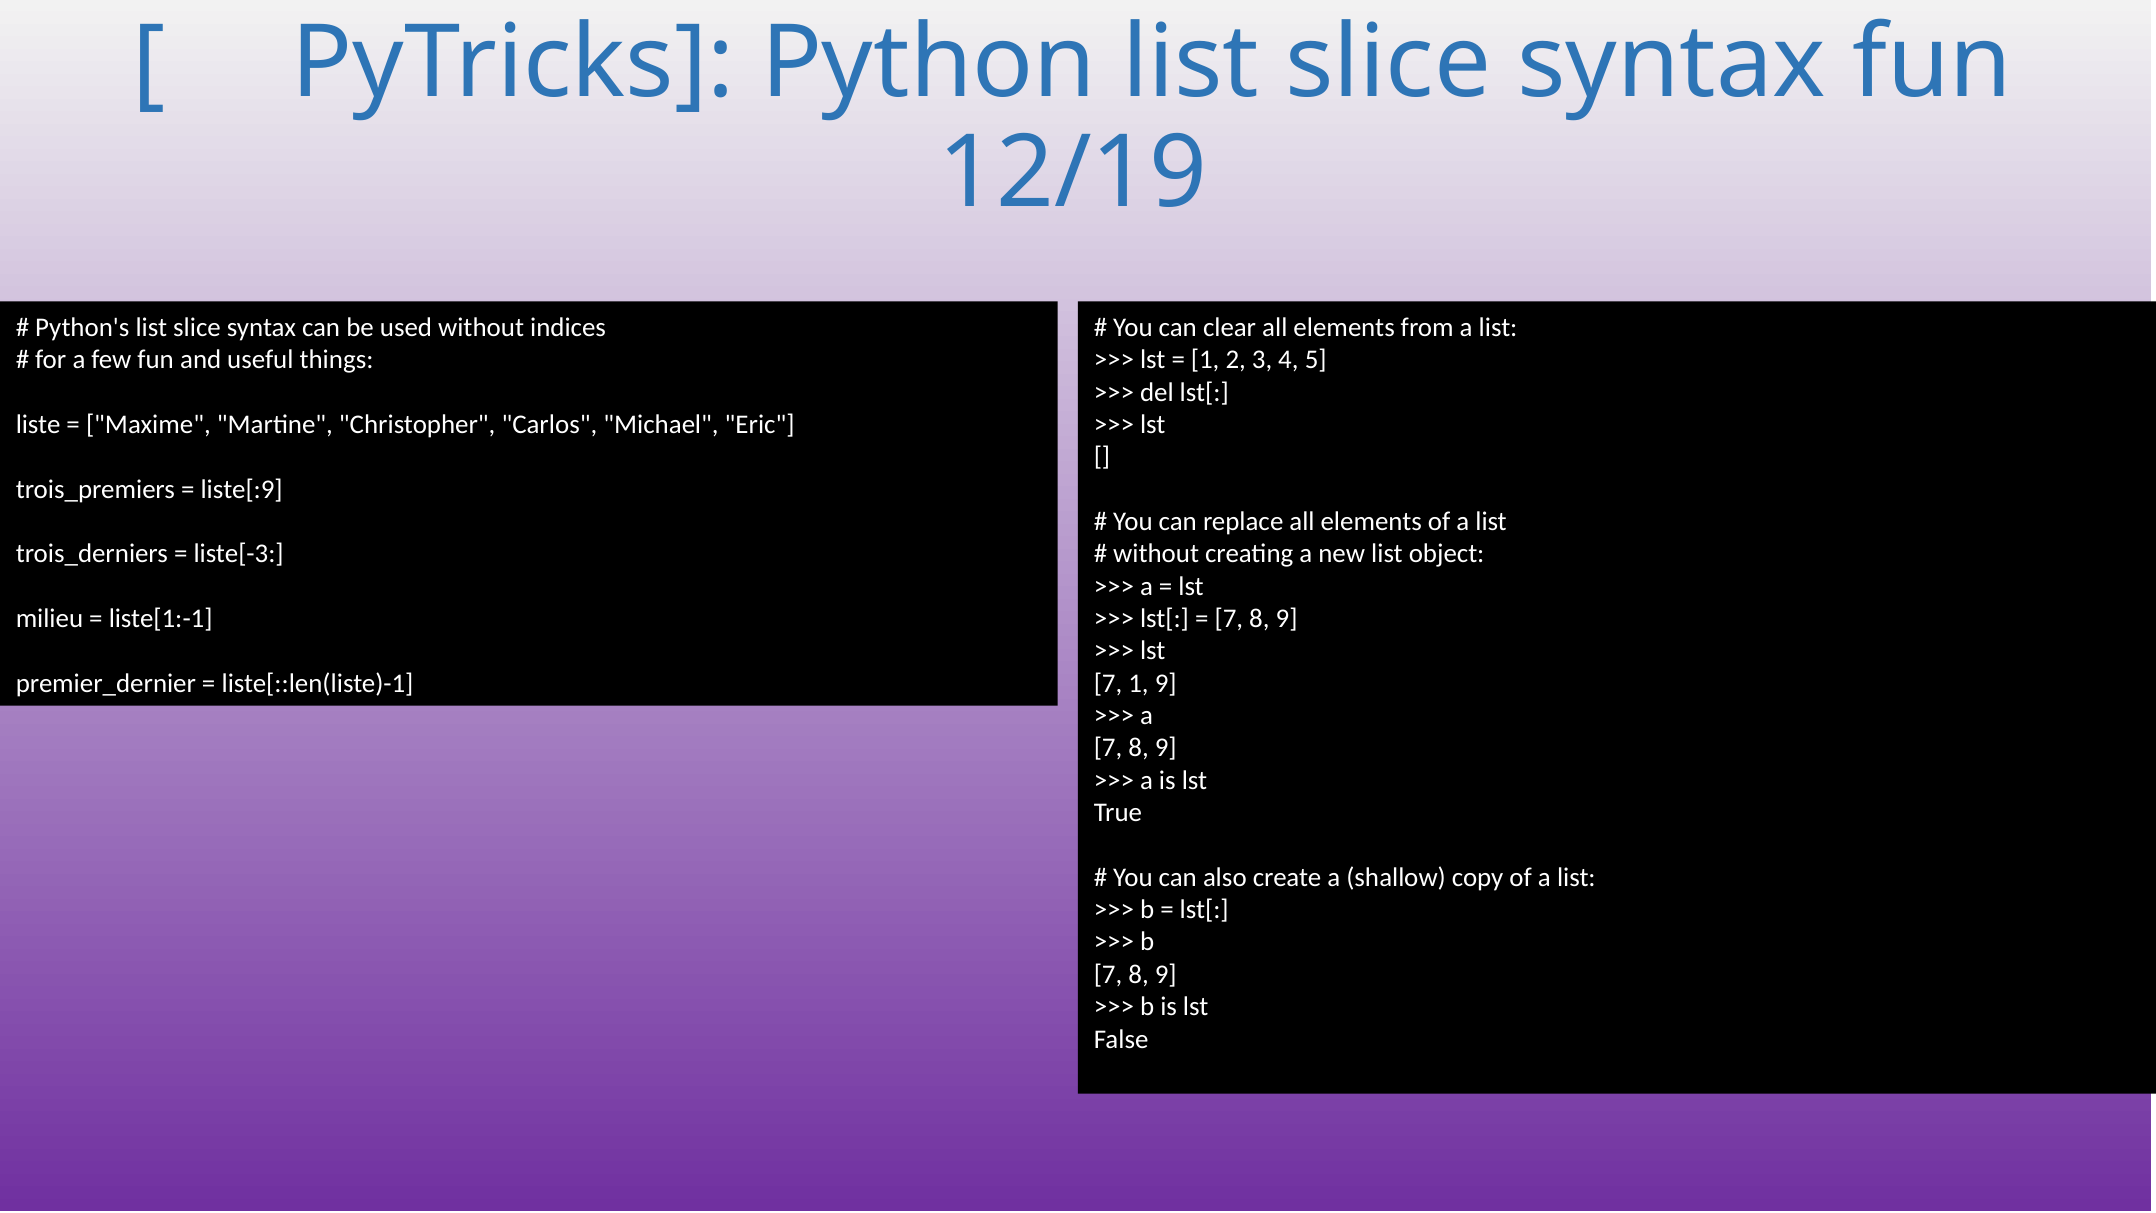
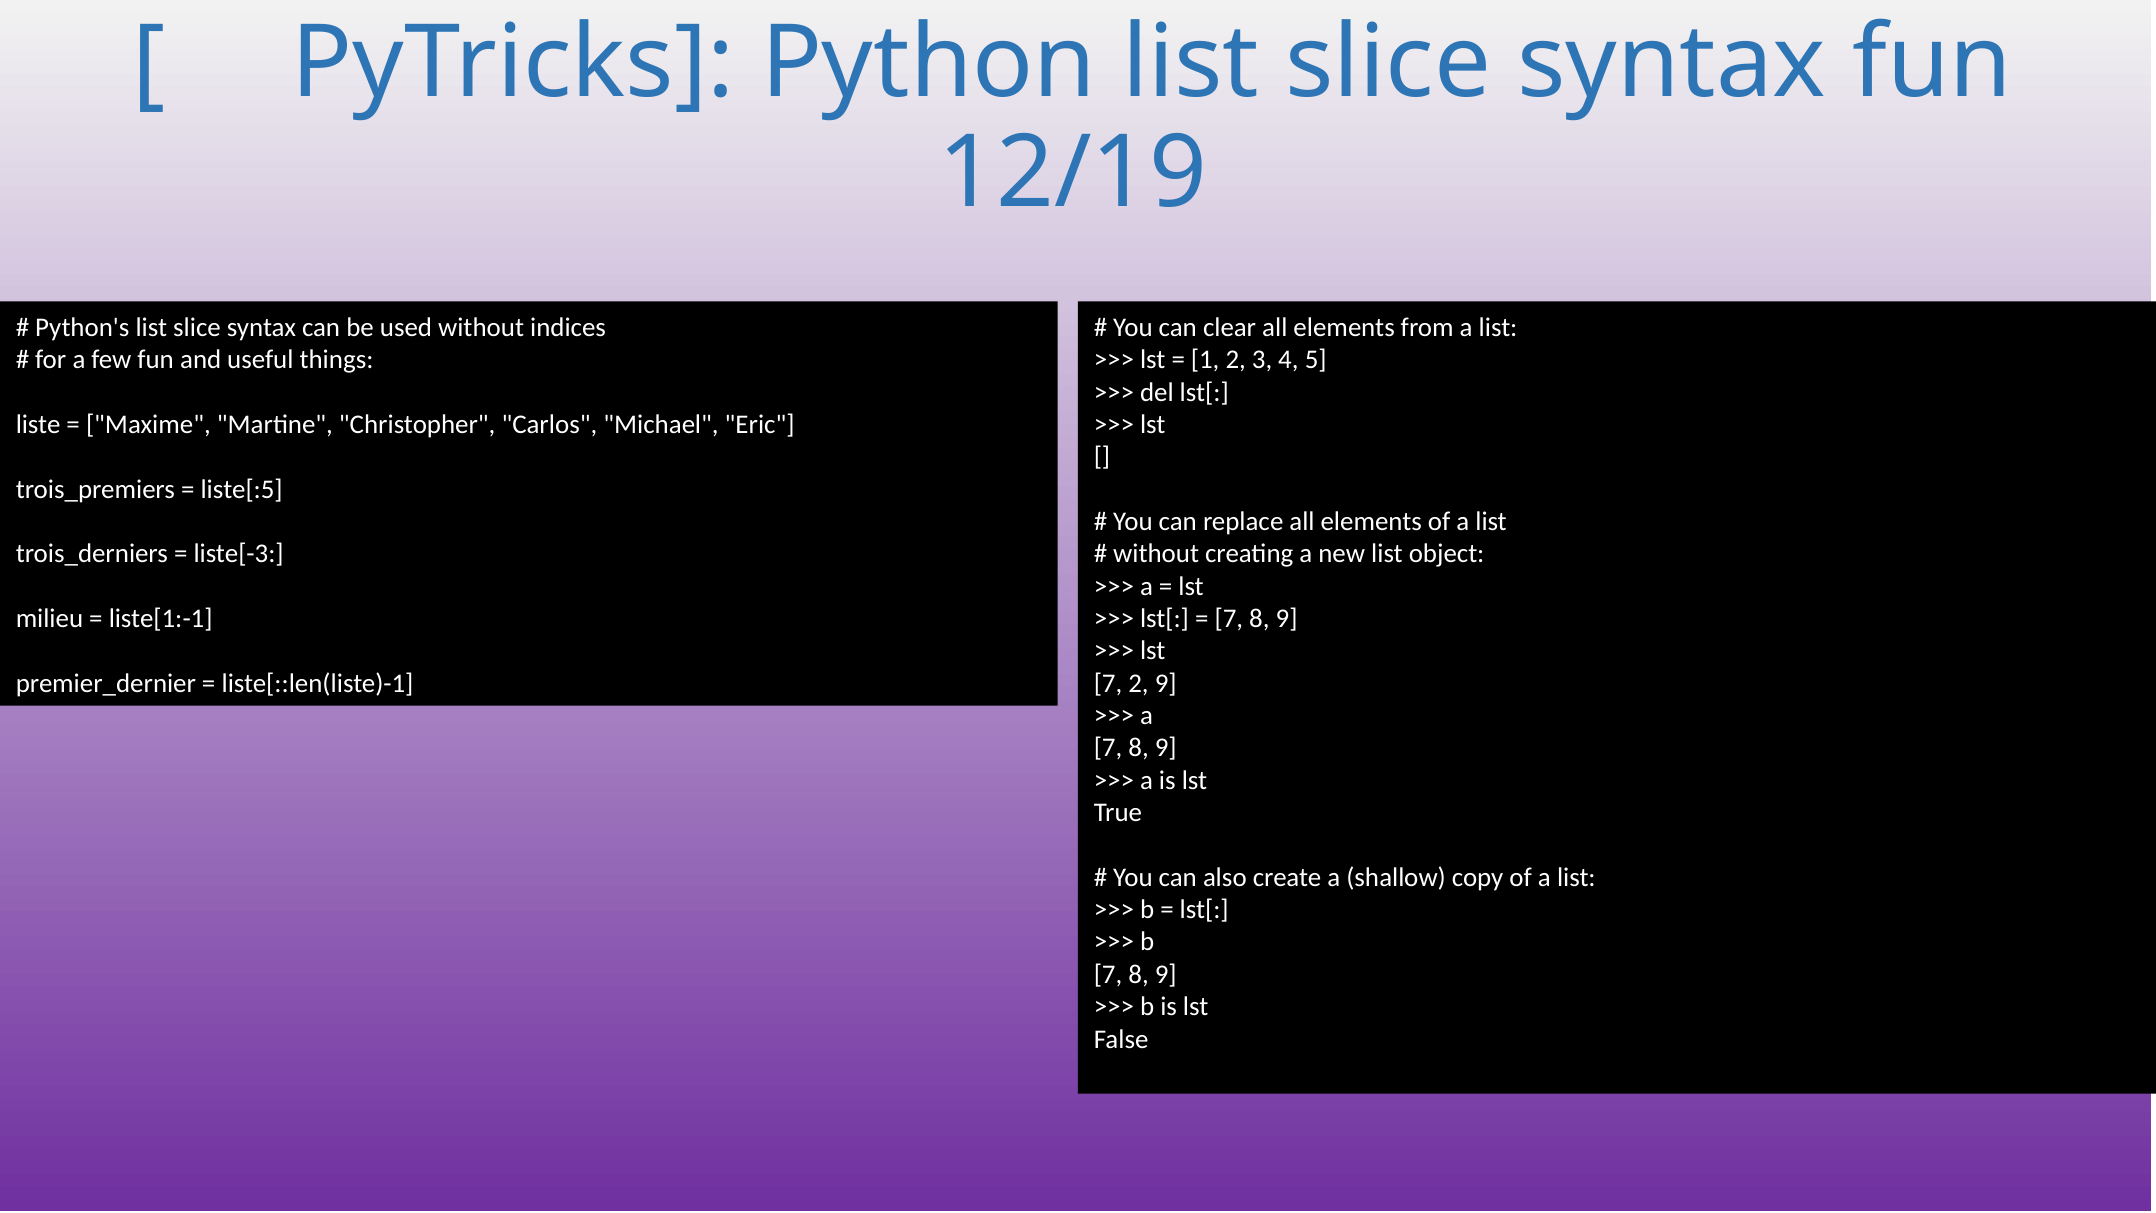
liste[:9: liste[:9 -> liste[:5
7 1: 1 -> 2
